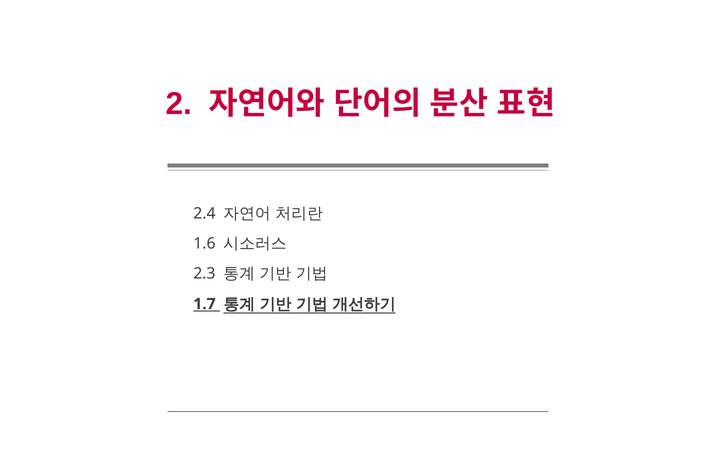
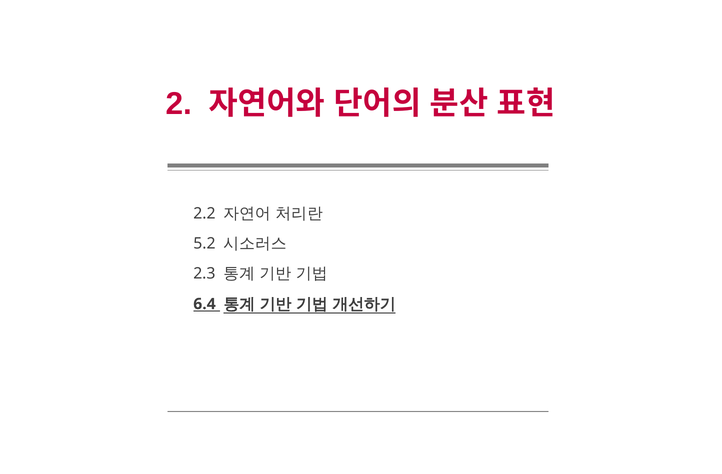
2.4: 2.4 -> 2.2
1.6: 1.6 -> 5.2
1.7: 1.7 -> 6.4
